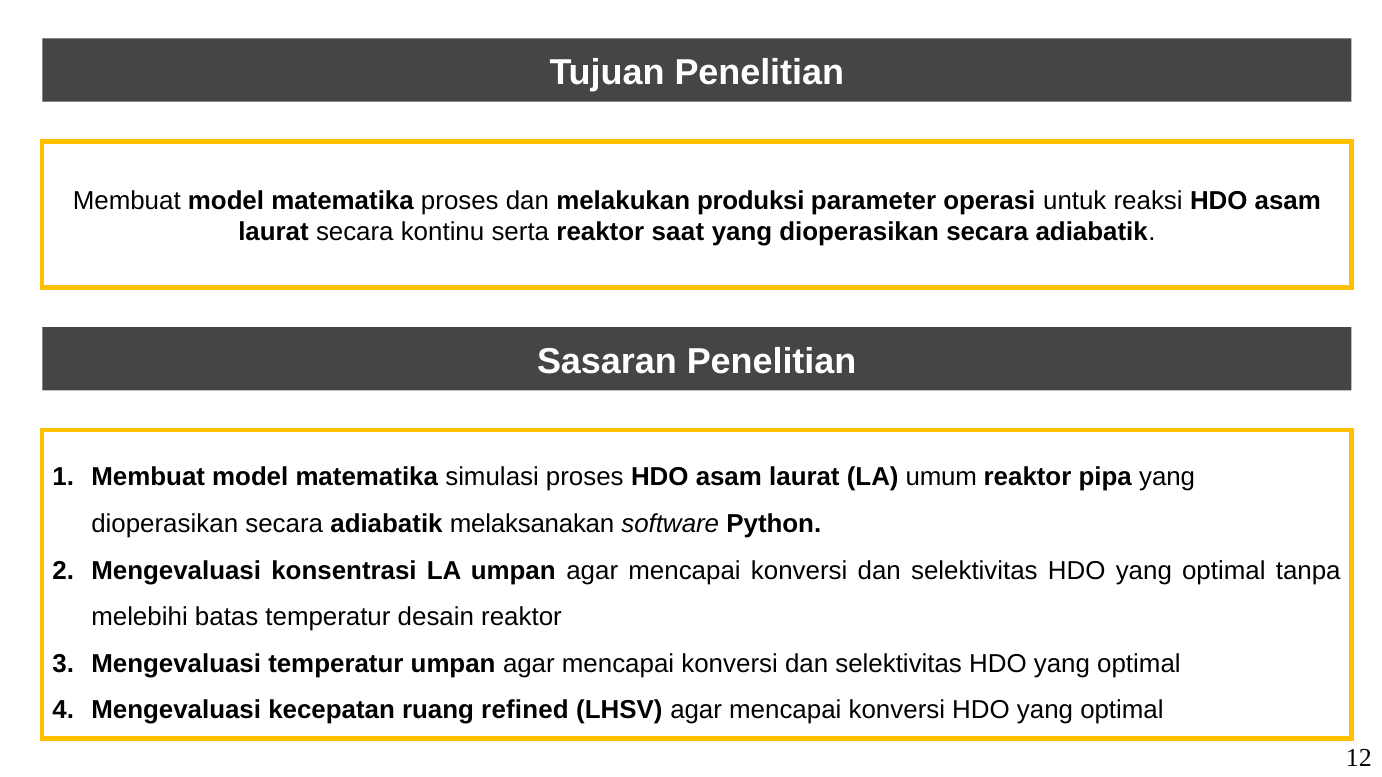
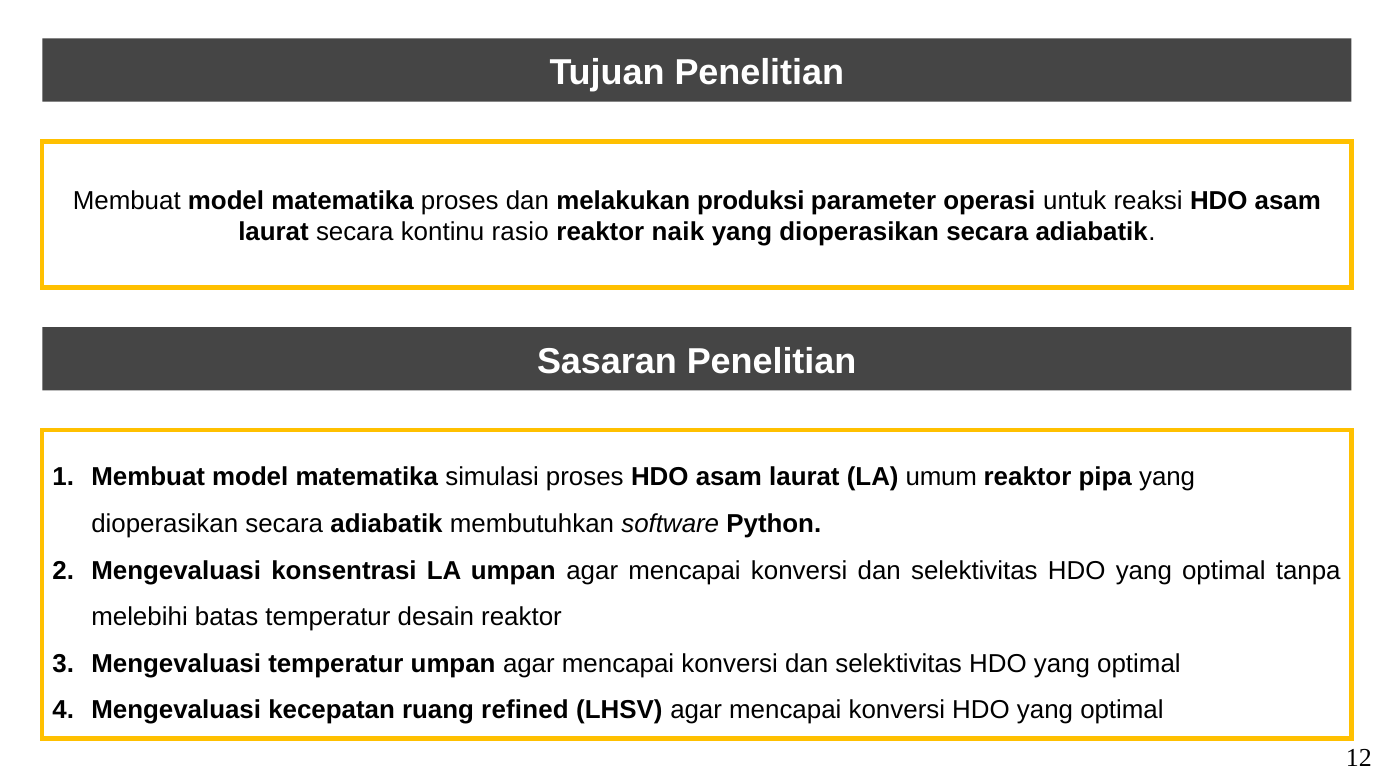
serta: serta -> rasio
saat: saat -> naik
melaksanakan: melaksanakan -> membutuhkan
